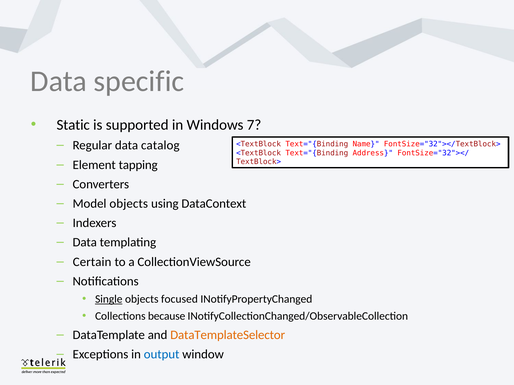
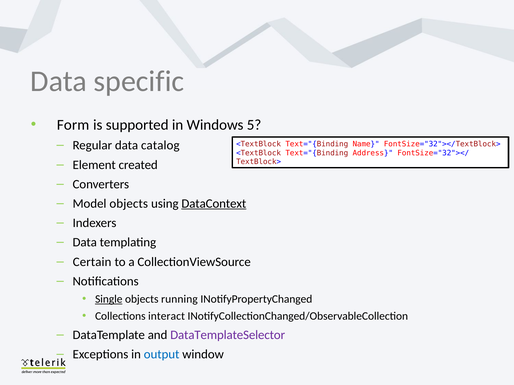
Static: Static -> Form
7: 7 -> 5
tapping: tapping -> created
DataContext underline: none -> present
focused: focused -> running
because: because -> interact
DataTemplateSelector colour: orange -> purple
